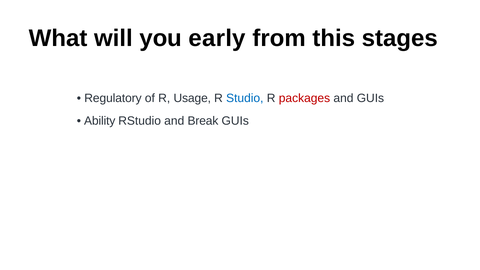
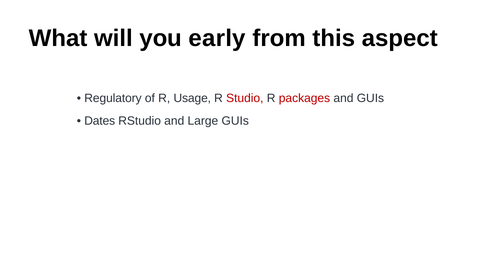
stages: stages -> aspect
Studio colour: blue -> red
Ability: Ability -> Dates
Break: Break -> Large
